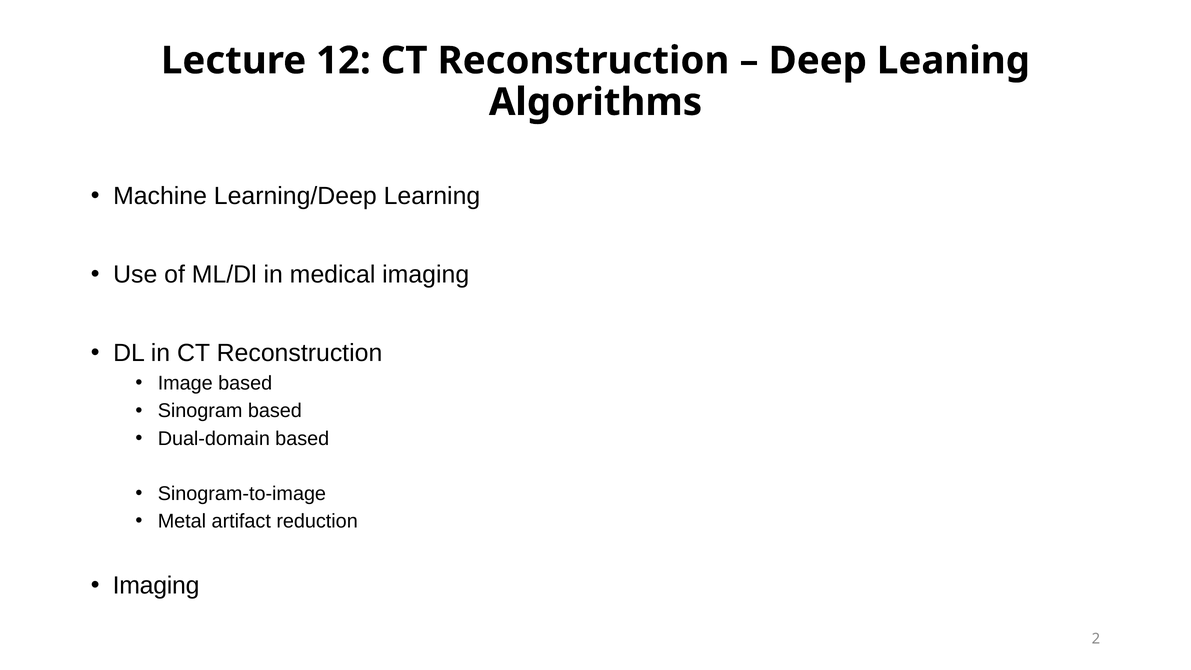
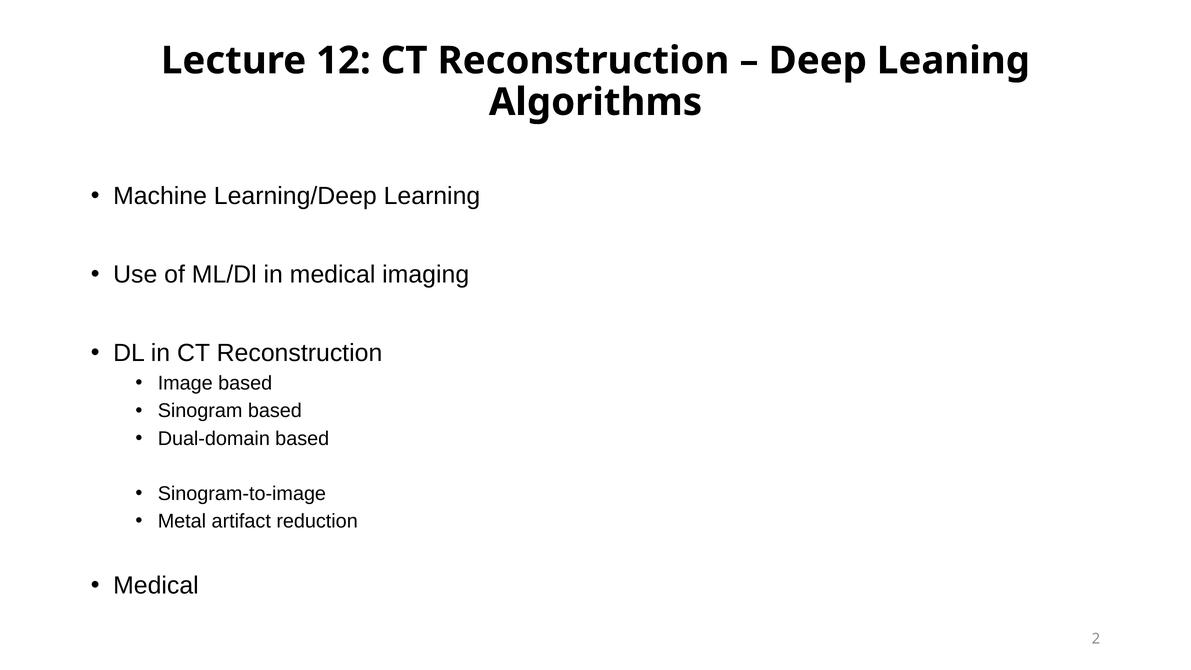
Imaging at (156, 585): Imaging -> Medical
